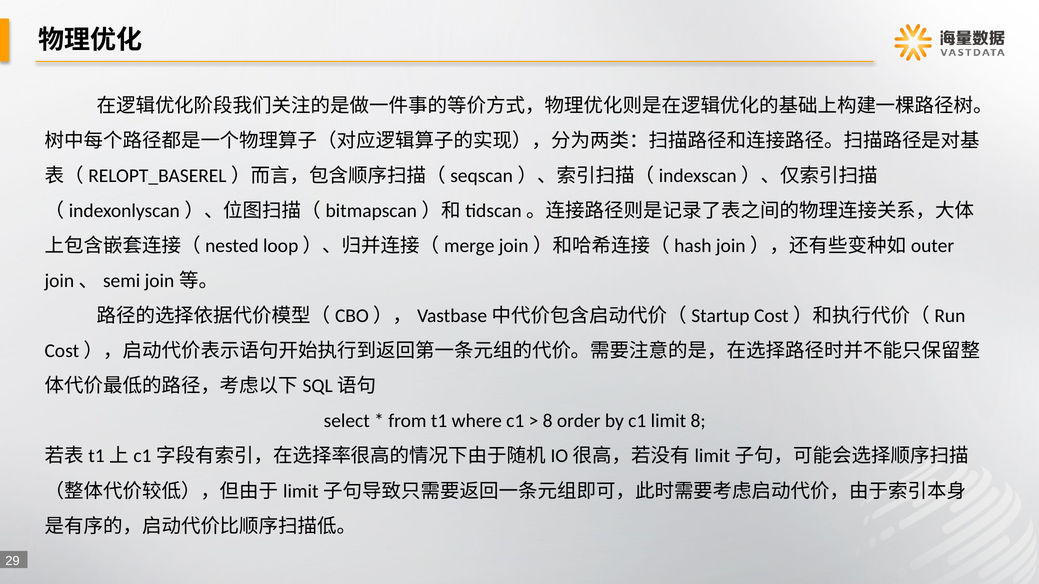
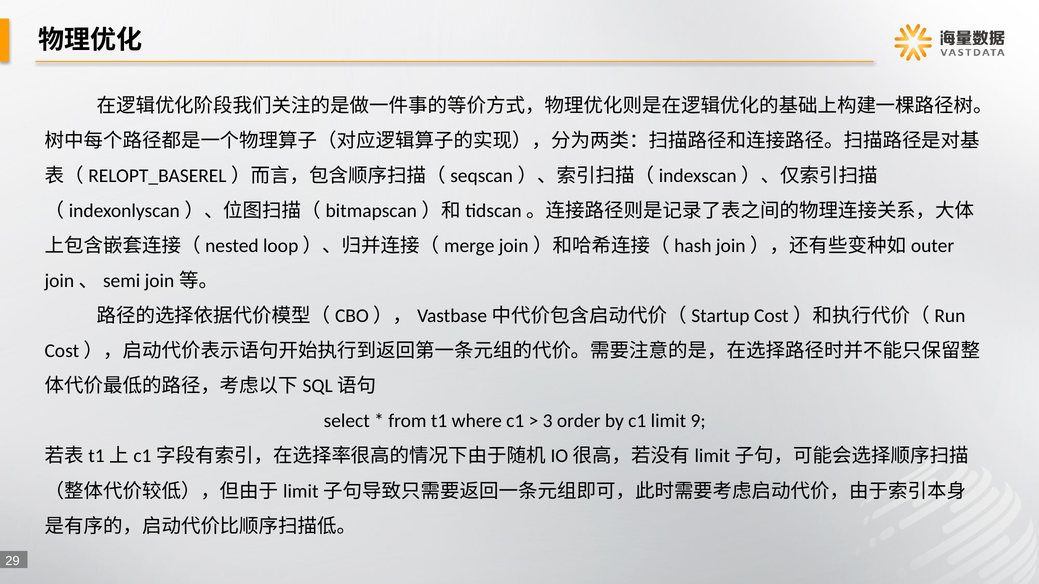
8 at (548, 421): 8 -> 3
limit 8: 8 -> 9
